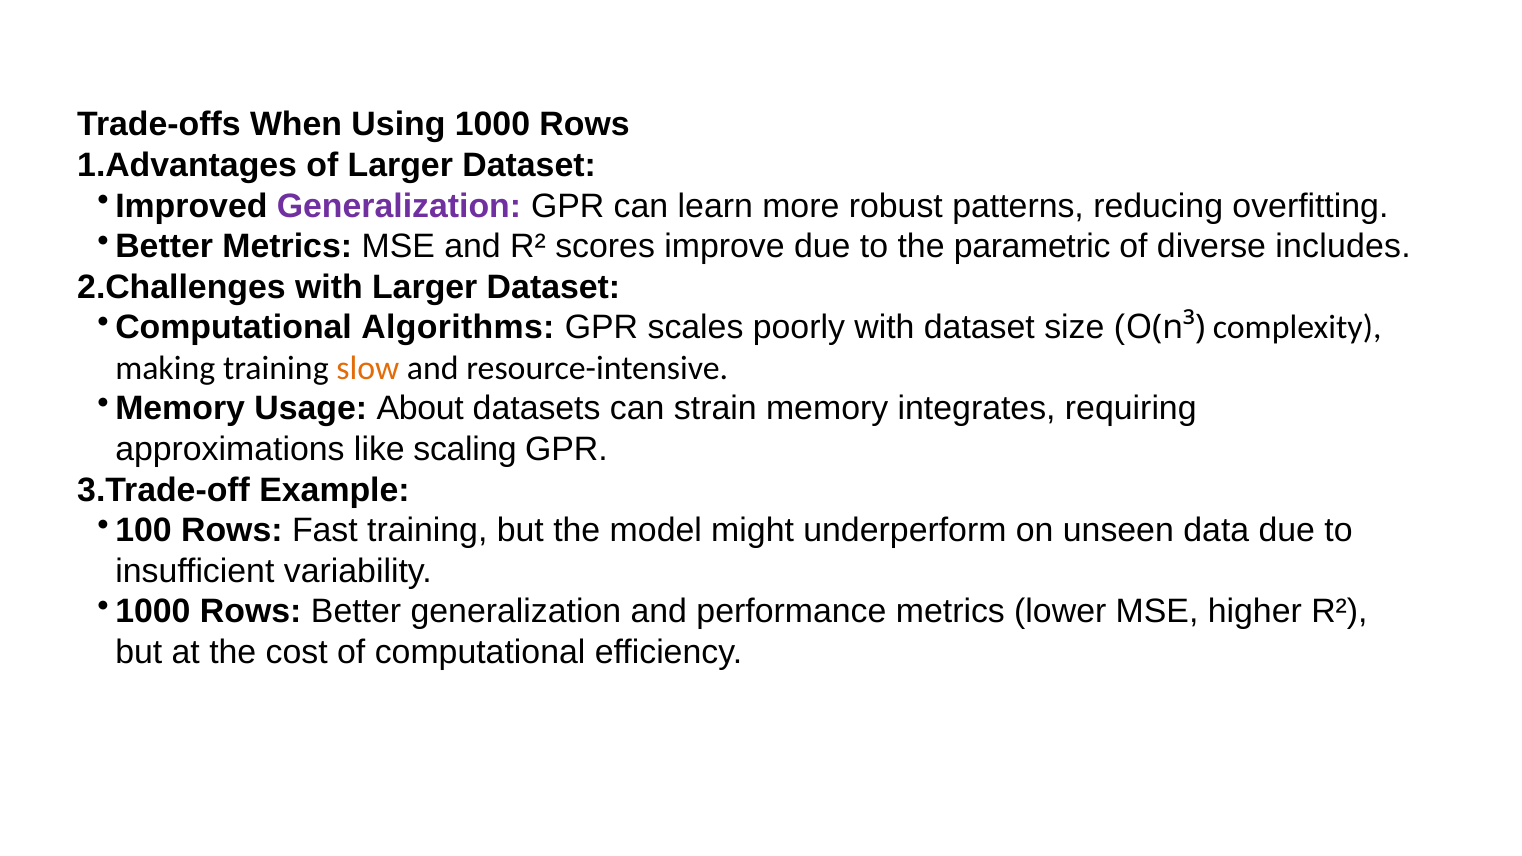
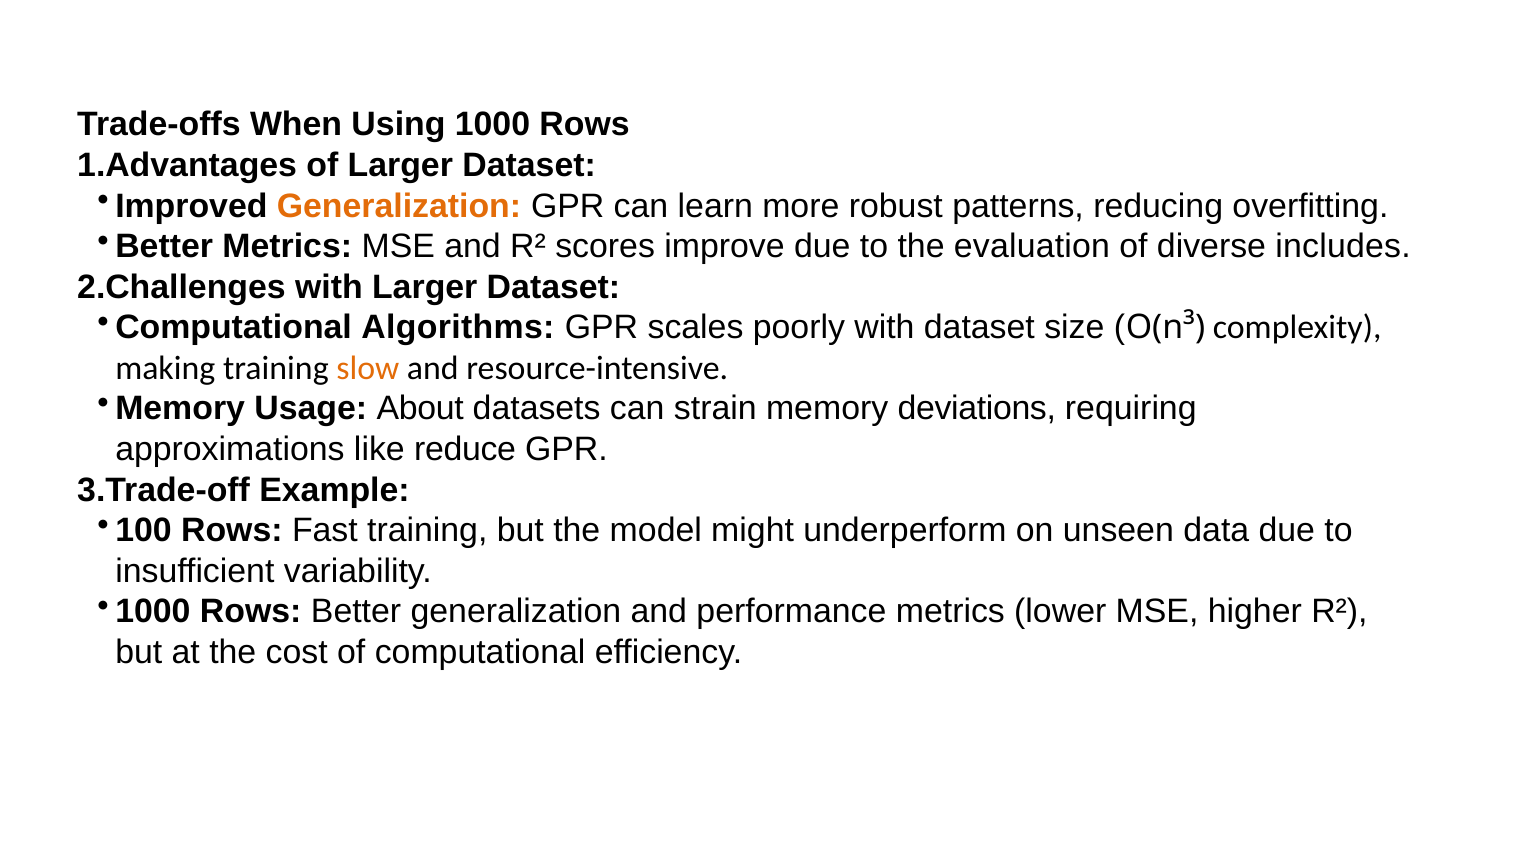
Generalization at (399, 206) colour: purple -> orange
parametric: parametric -> evaluation
integrates: integrates -> deviations
scaling: scaling -> reduce
